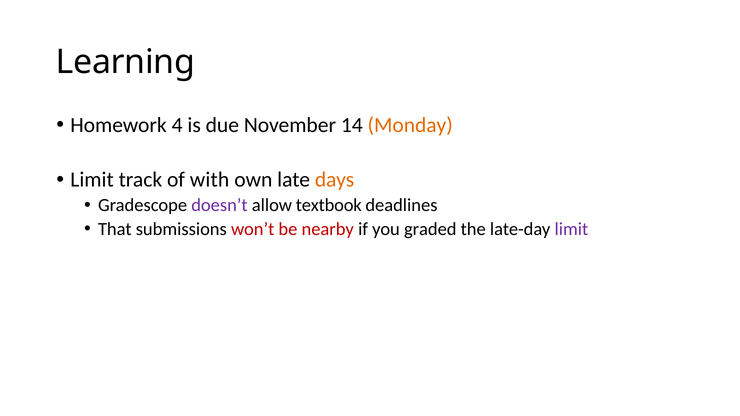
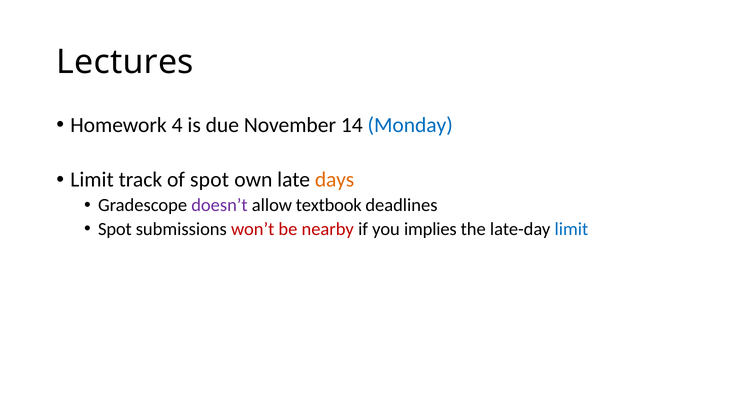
Learning: Learning -> Lectures
Monday colour: orange -> blue
of with: with -> spot
That at (115, 229): That -> Spot
graded: graded -> implies
limit at (571, 229) colour: purple -> blue
